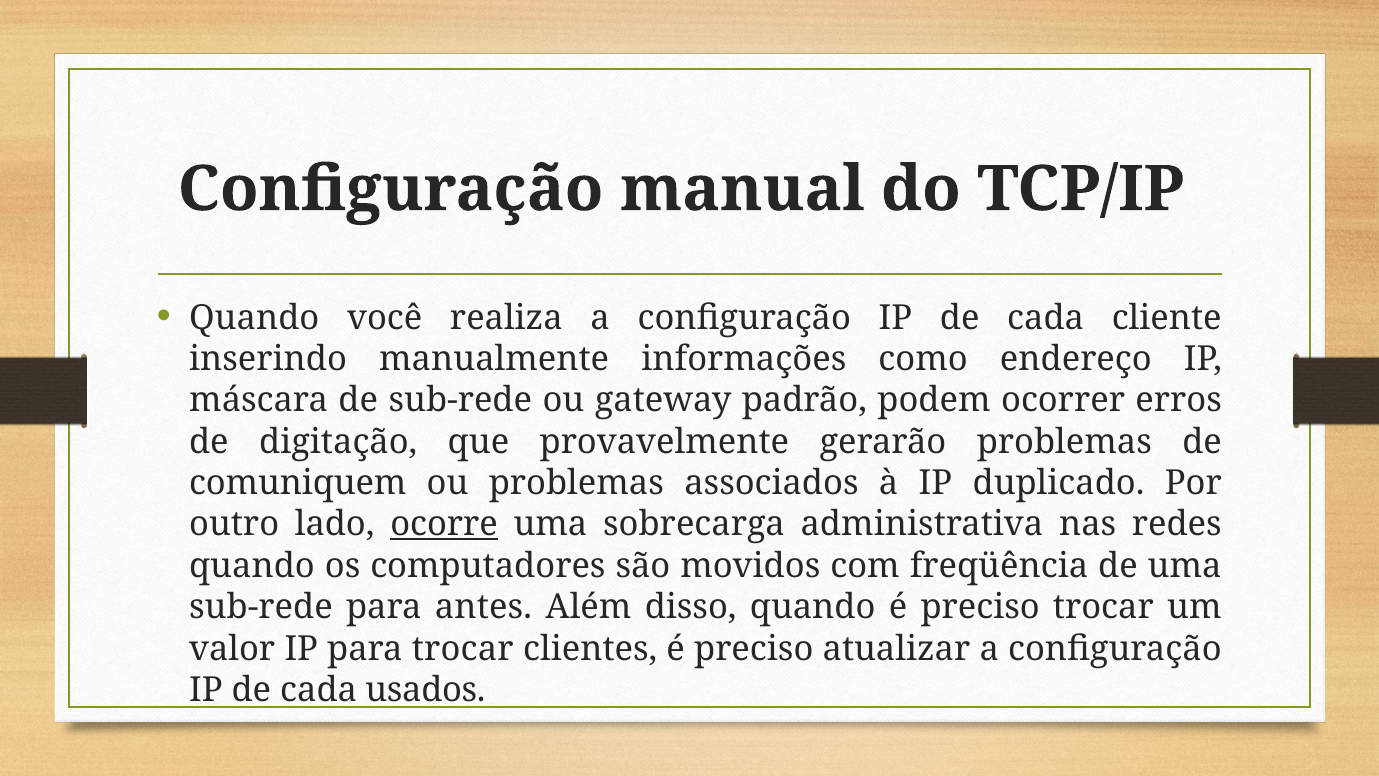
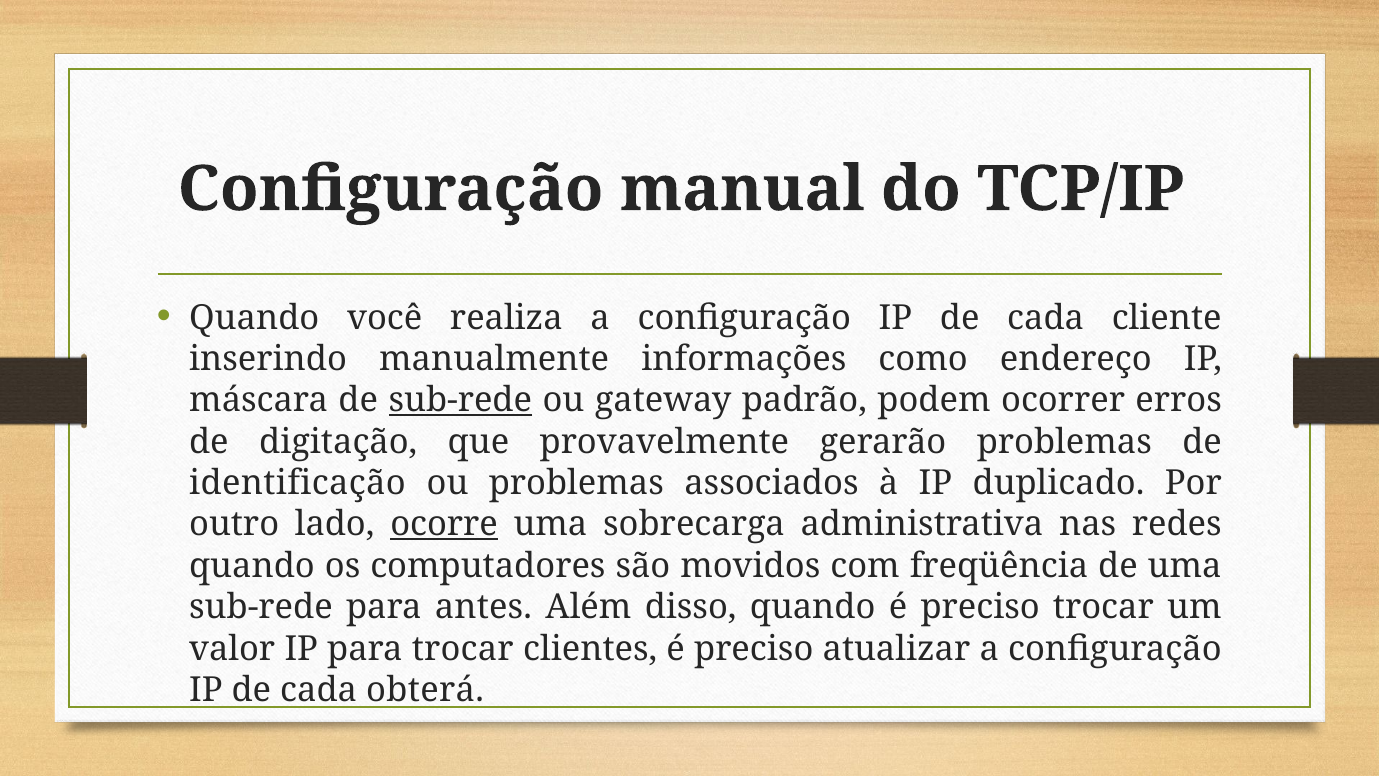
sub-rede at (460, 400) underline: none -> present
comuniquem: comuniquem -> identificação
usados: usados -> obterá
